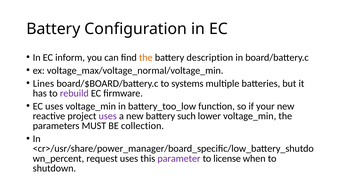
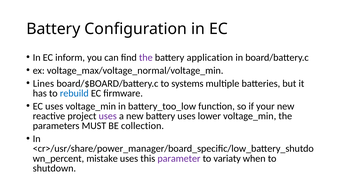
the at (146, 57) colour: orange -> purple
description: description -> application
rebuild colour: purple -> blue
battery such: such -> uses
request: request -> mistake
license: license -> variaty
